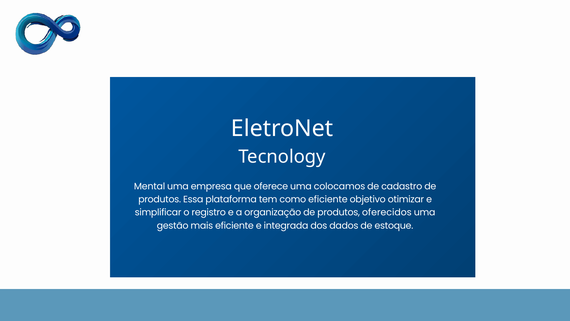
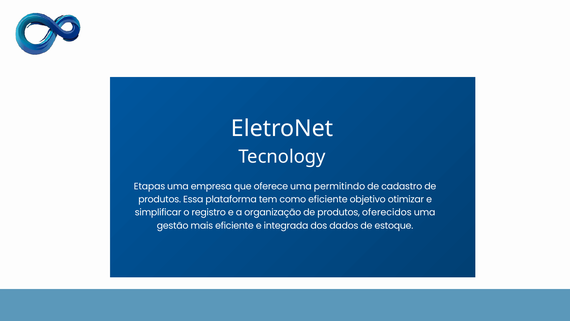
Mental: Mental -> Etapas
colocamos: colocamos -> permitindo
